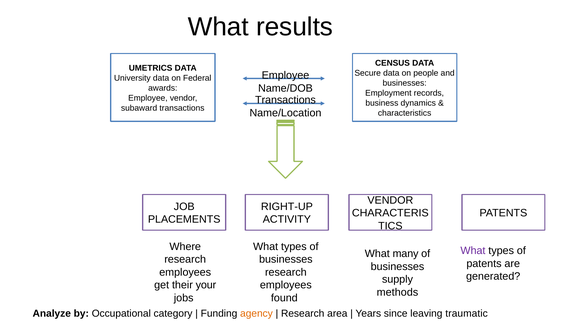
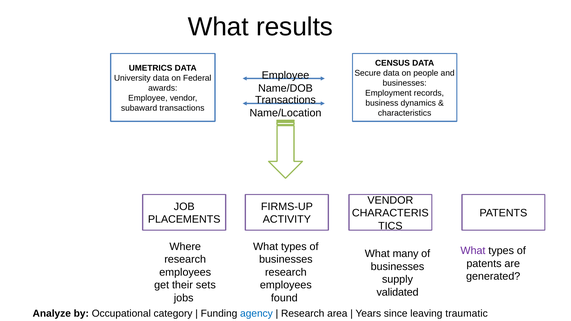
RIGHT-UP: RIGHT-UP -> FIRMS-UP
your: your -> sets
methods: methods -> validated
agency colour: orange -> blue
